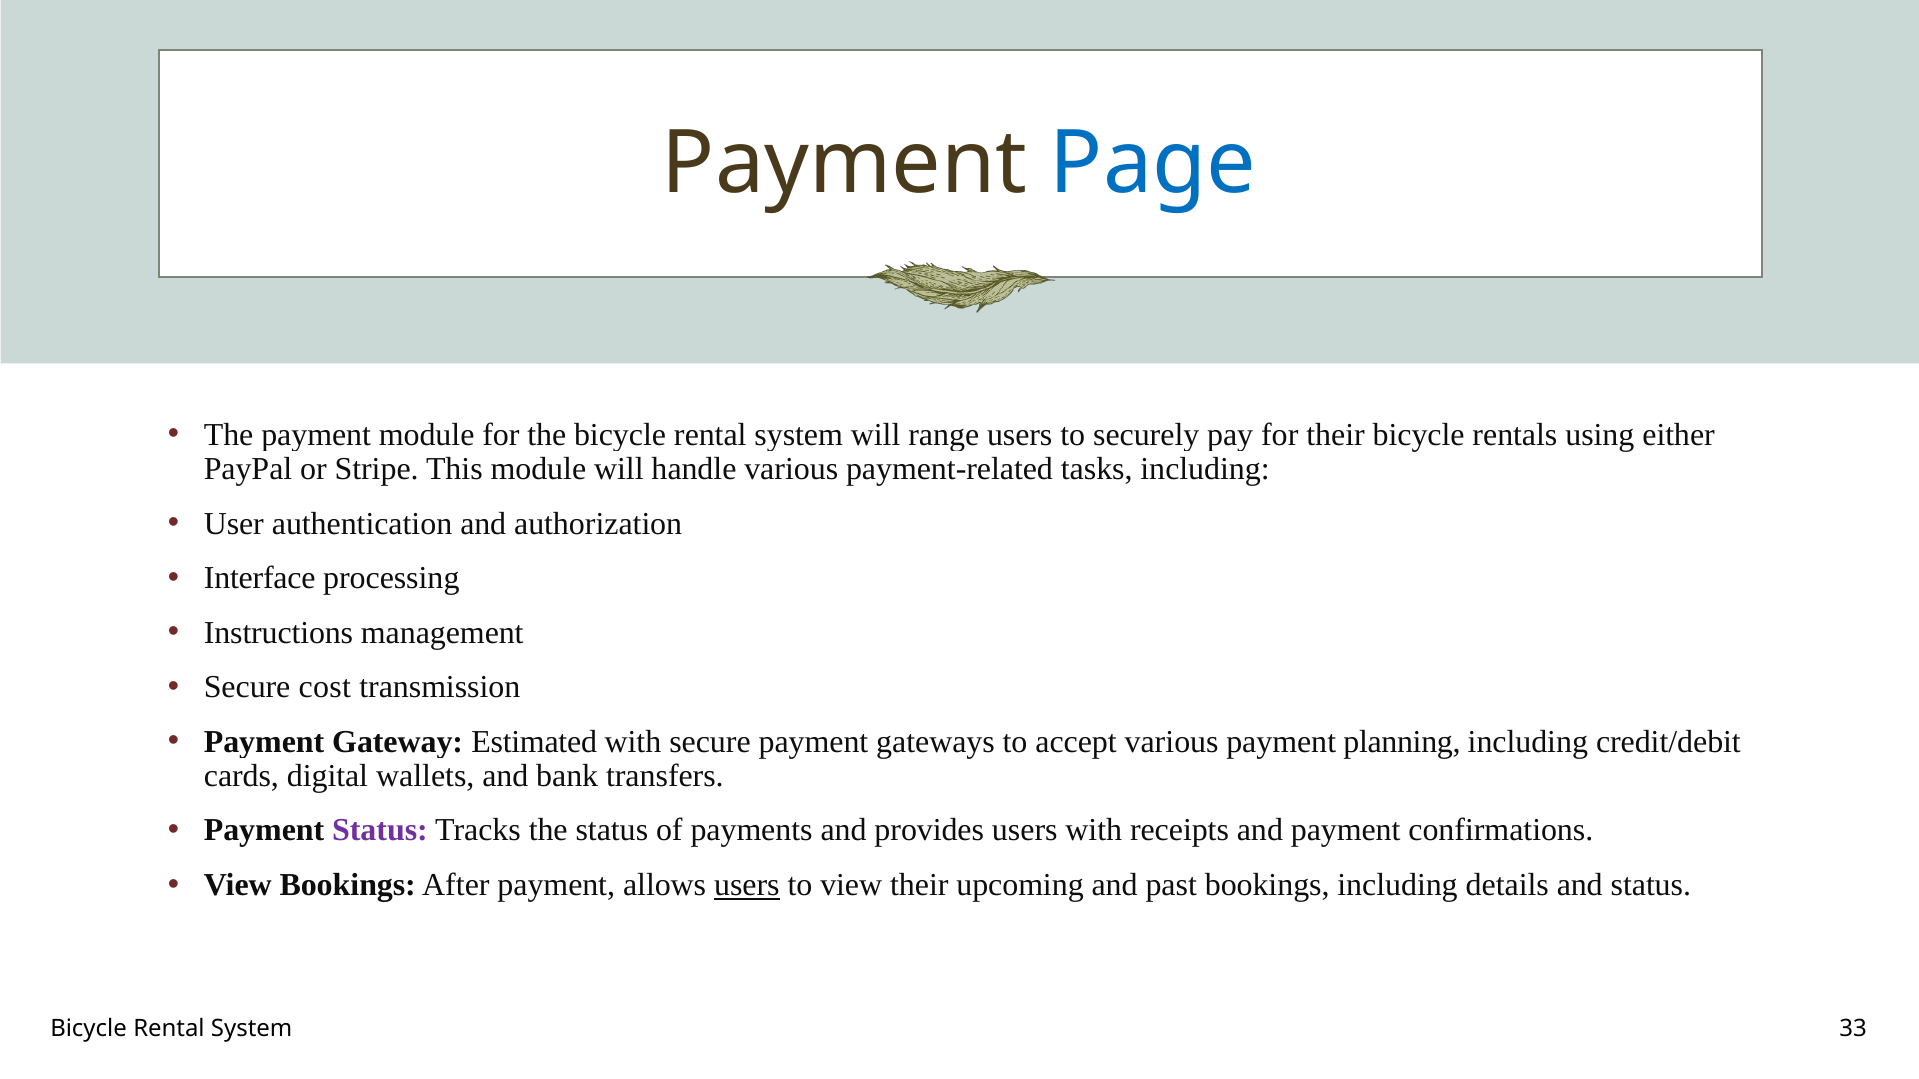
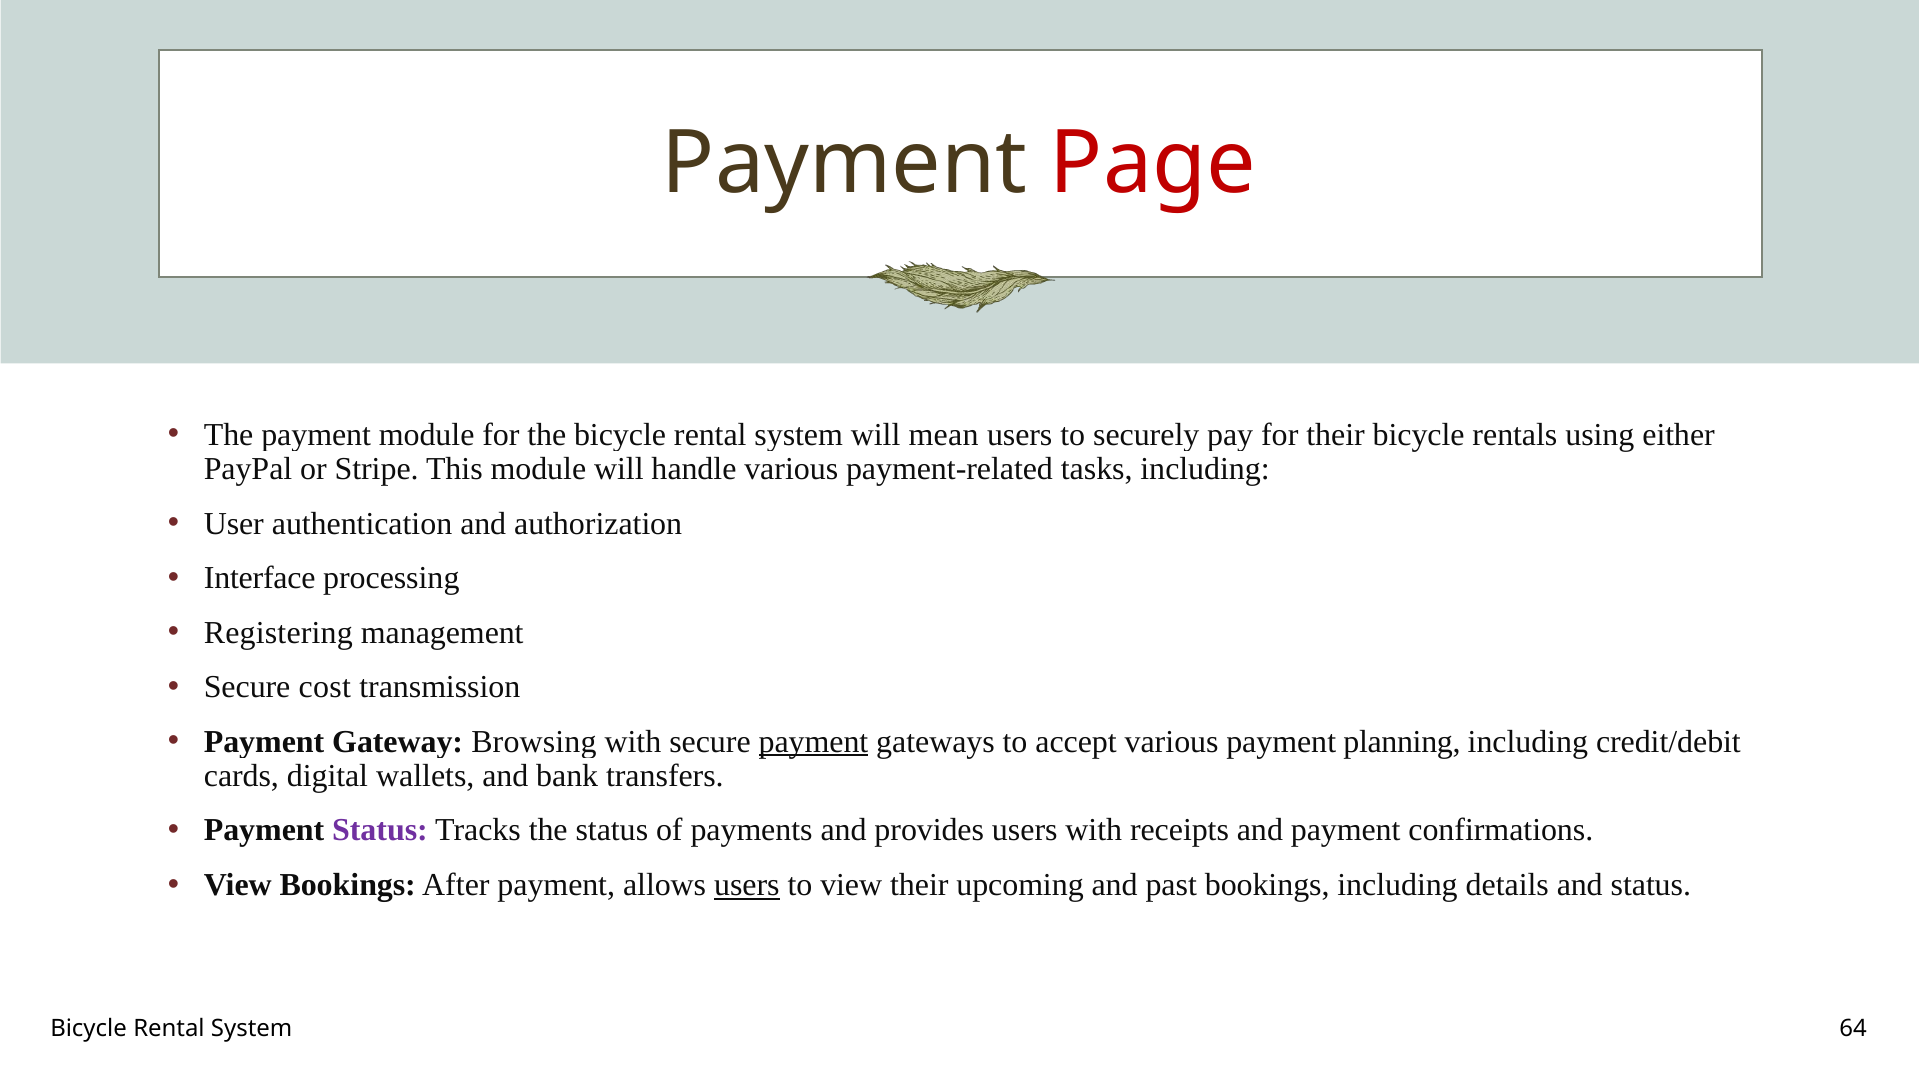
Page colour: blue -> red
range: range -> mean
Instructions: Instructions -> Registering
Estimated: Estimated -> Browsing
payment at (813, 742) underline: none -> present
33: 33 -> 64
